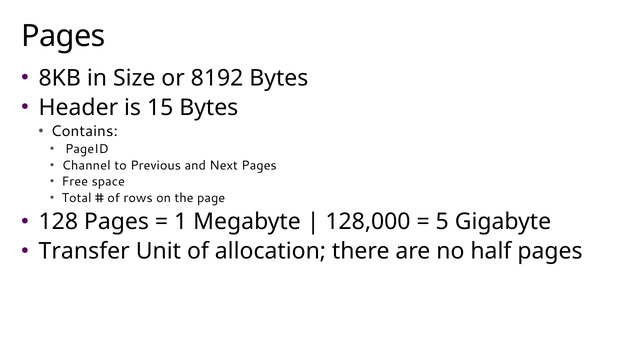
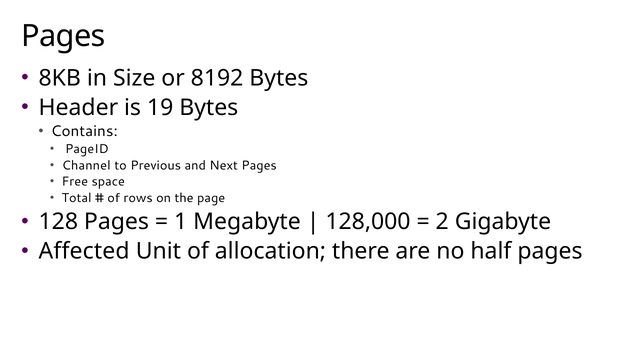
15: 15 -> 19
5: 5 -> 2
Transfer: Transfer -> Affected
